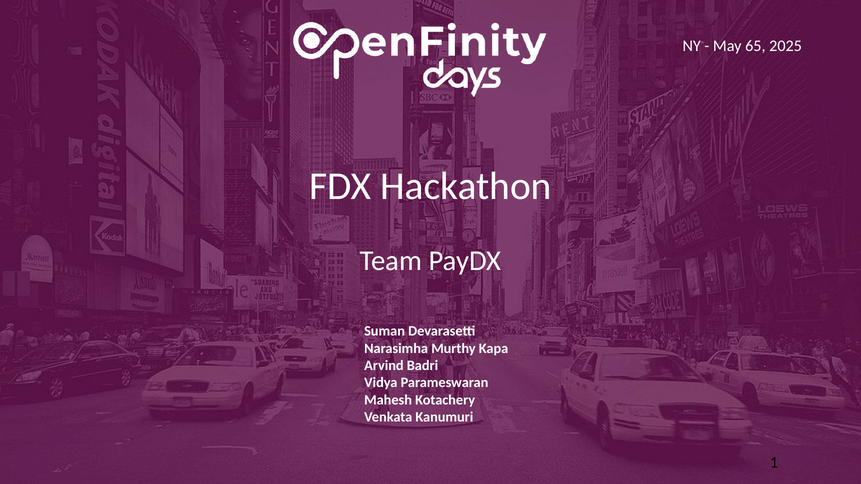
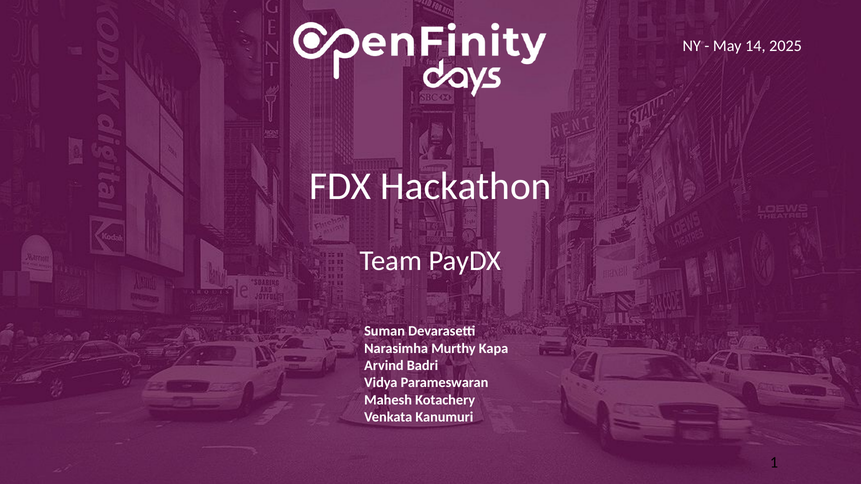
65: 65 -> 14
